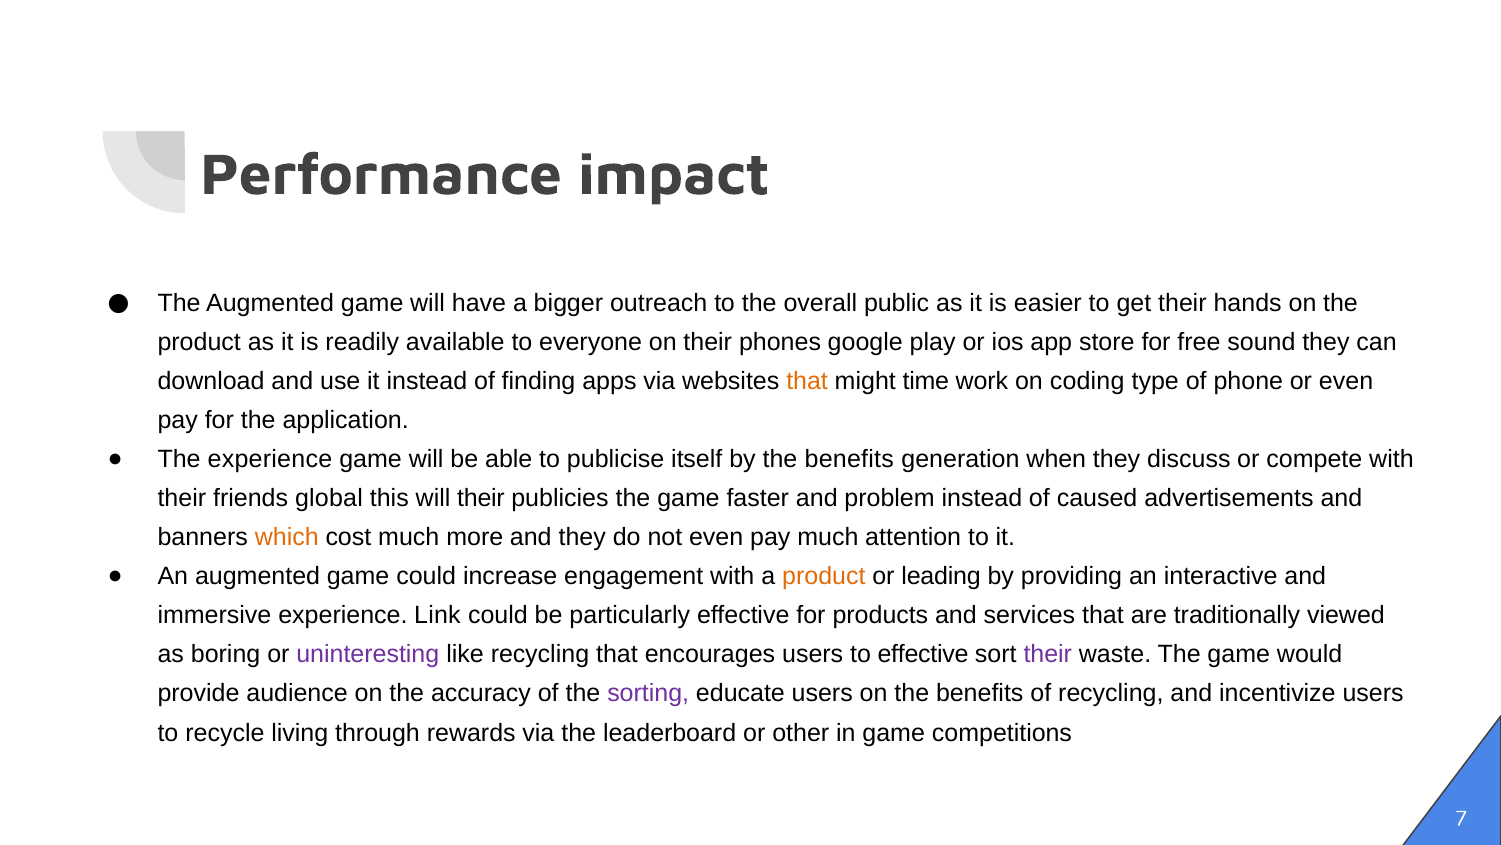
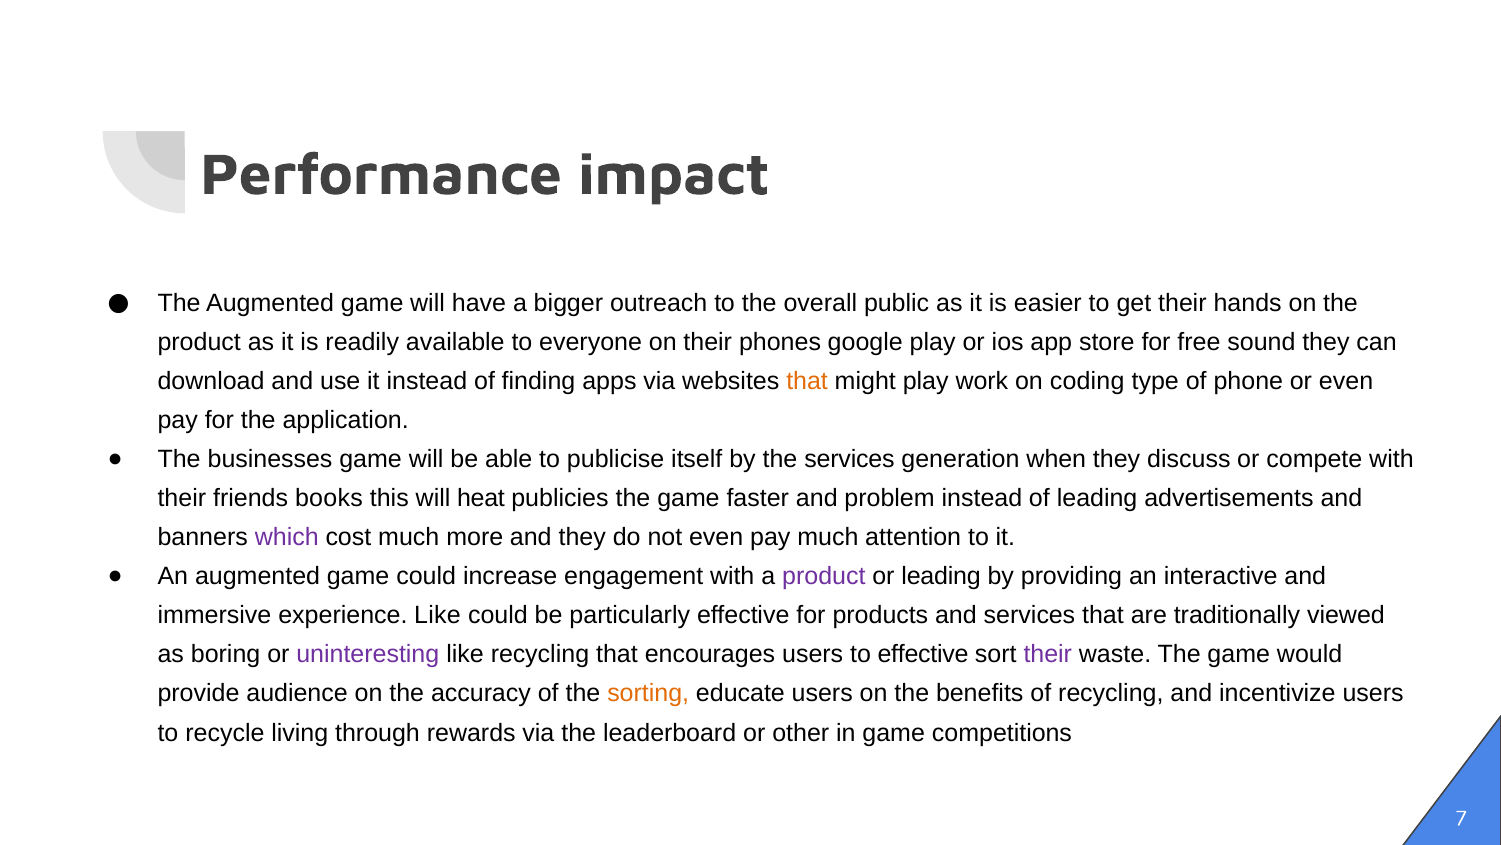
might time: time -> play
The experience: experience -> businesses
by the benefits: benefits -> services
global: global -> books
will their: their -> heat
of caused: caused -> leading
which colour: orange -> purple
product at (824, 576) colour: orange -> purple
experience Link: Link -> Like
sorting colour: purple -> orange
